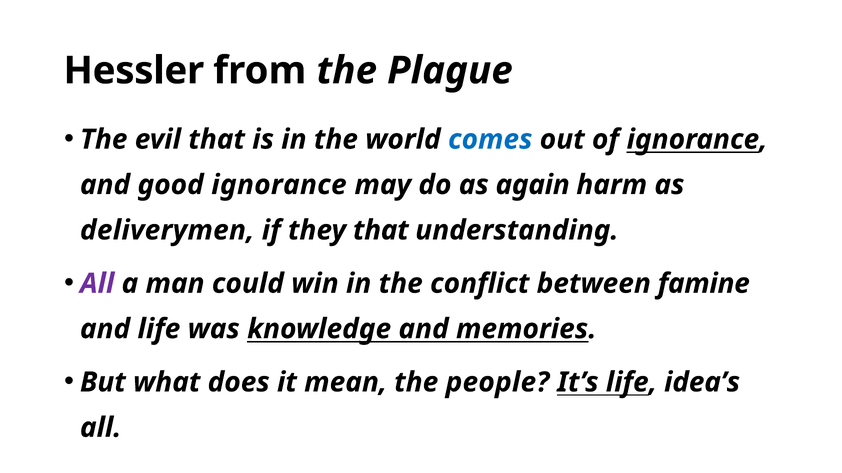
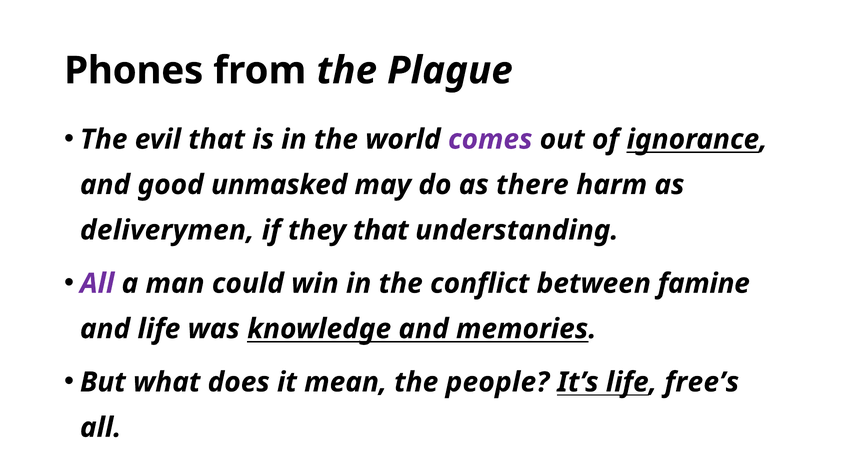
Hessler: Hessler -> Phones
comes colour: blue -> purple
good ignorance: ignorance -> unmasked
again: again -> there
idea’s: idea’s -> free’s
